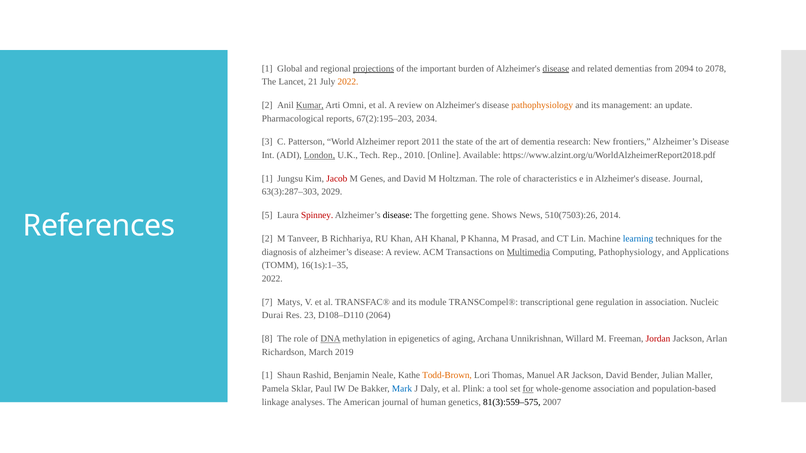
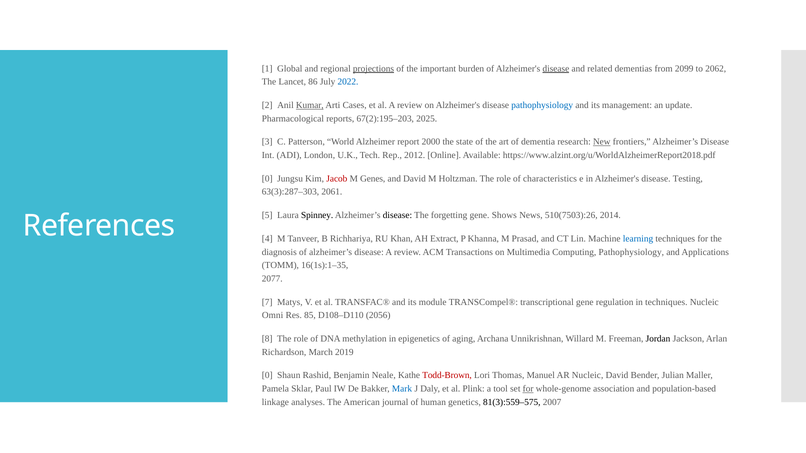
2094: 2094 -> 2099
2078: 2078 -> 2062
21: 21 -> 86
2022 at (348, 82) colour: orange -> blue
Omni: Omni -> Cases
pathophysiology at (542, 105) colour: orange -> blue
2034: 2034 -> 2025
2011: 2011 -> 2000
New underline: none -> present
London underline: present -> none
2010: 2010 -> 2012
1 at (267, 179): 1 -> 0
disease Journal: Journal -> Testing
2029: 2029 -> 2061
Spinney colour: red -> black
2 at (267, 239): 2 -> 4
Khanal: Khanal -> Extract
Multimedia underline: present -> none
2022 at (272, 279): 2022 -> 2077
in association: association -> techniques
Durai: Durai -> Omni
23: 23 -> 85
2064: 2064 -> 2056
DNA underline: present -> none
Jordan colour: red -> black
1 at (267, 376): 1 -> 0
Todd-Brown colour: orange -> red
AR Jackson: Jackson -> Nucleic
